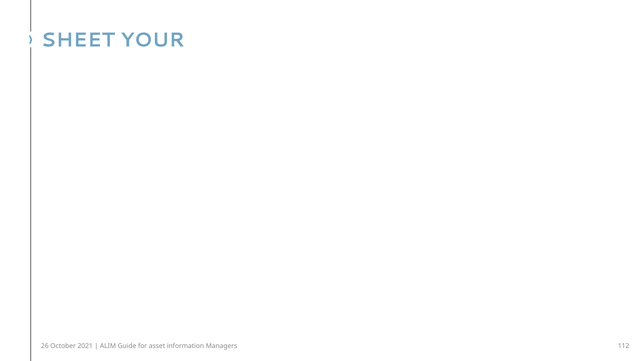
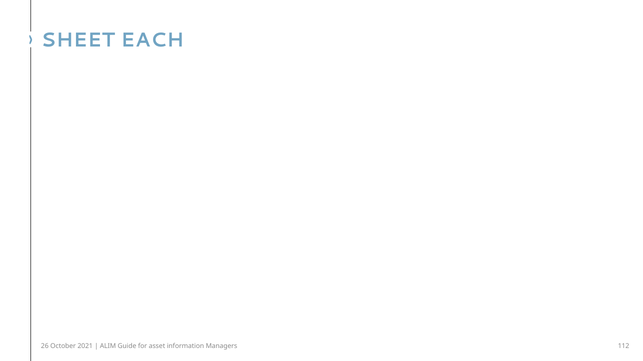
YOUR: YOUR -> EACH
